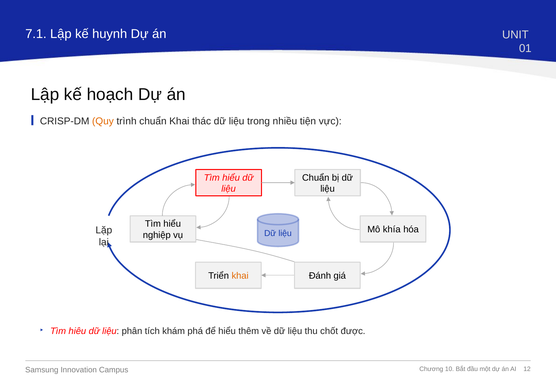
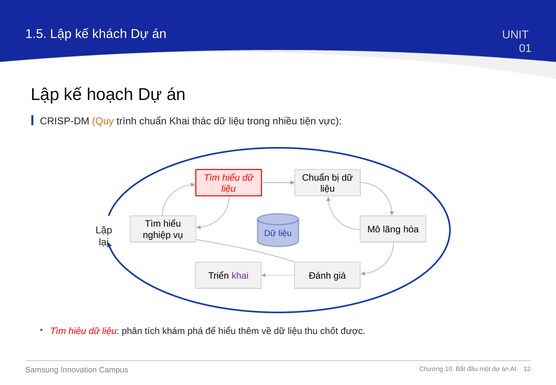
7.1: 7.1 -> 1.5
huynh: huynh -> khách
khía: khía -> lãng
khai at (240, 276) colour: orange -> purple
